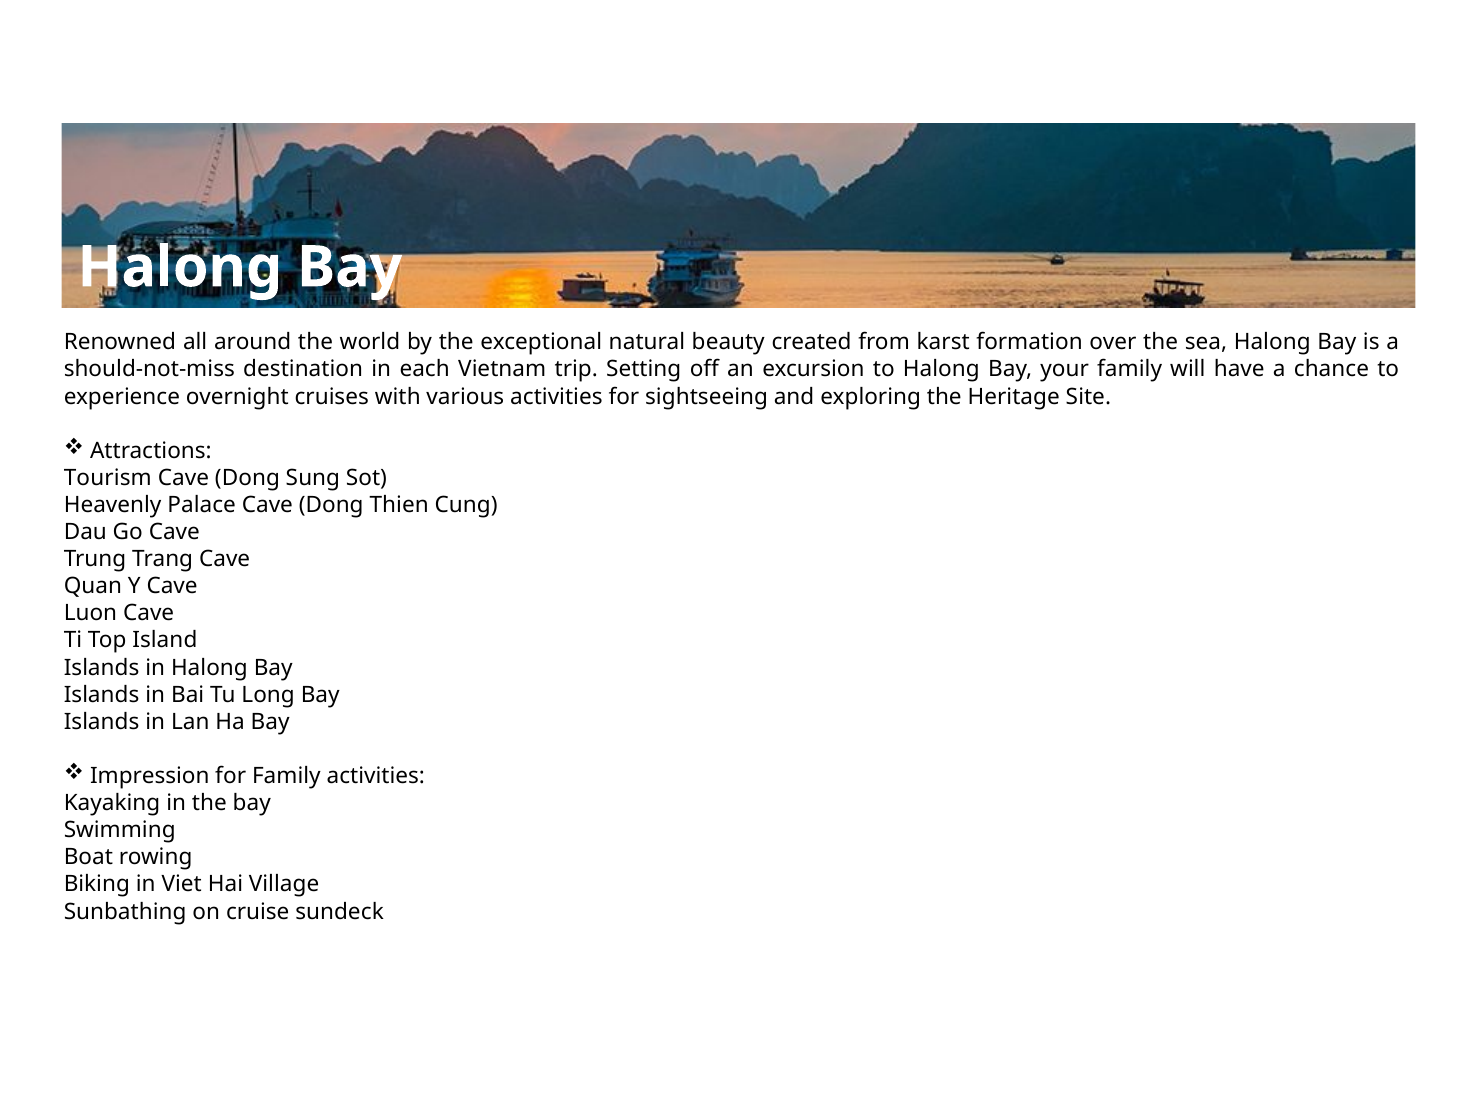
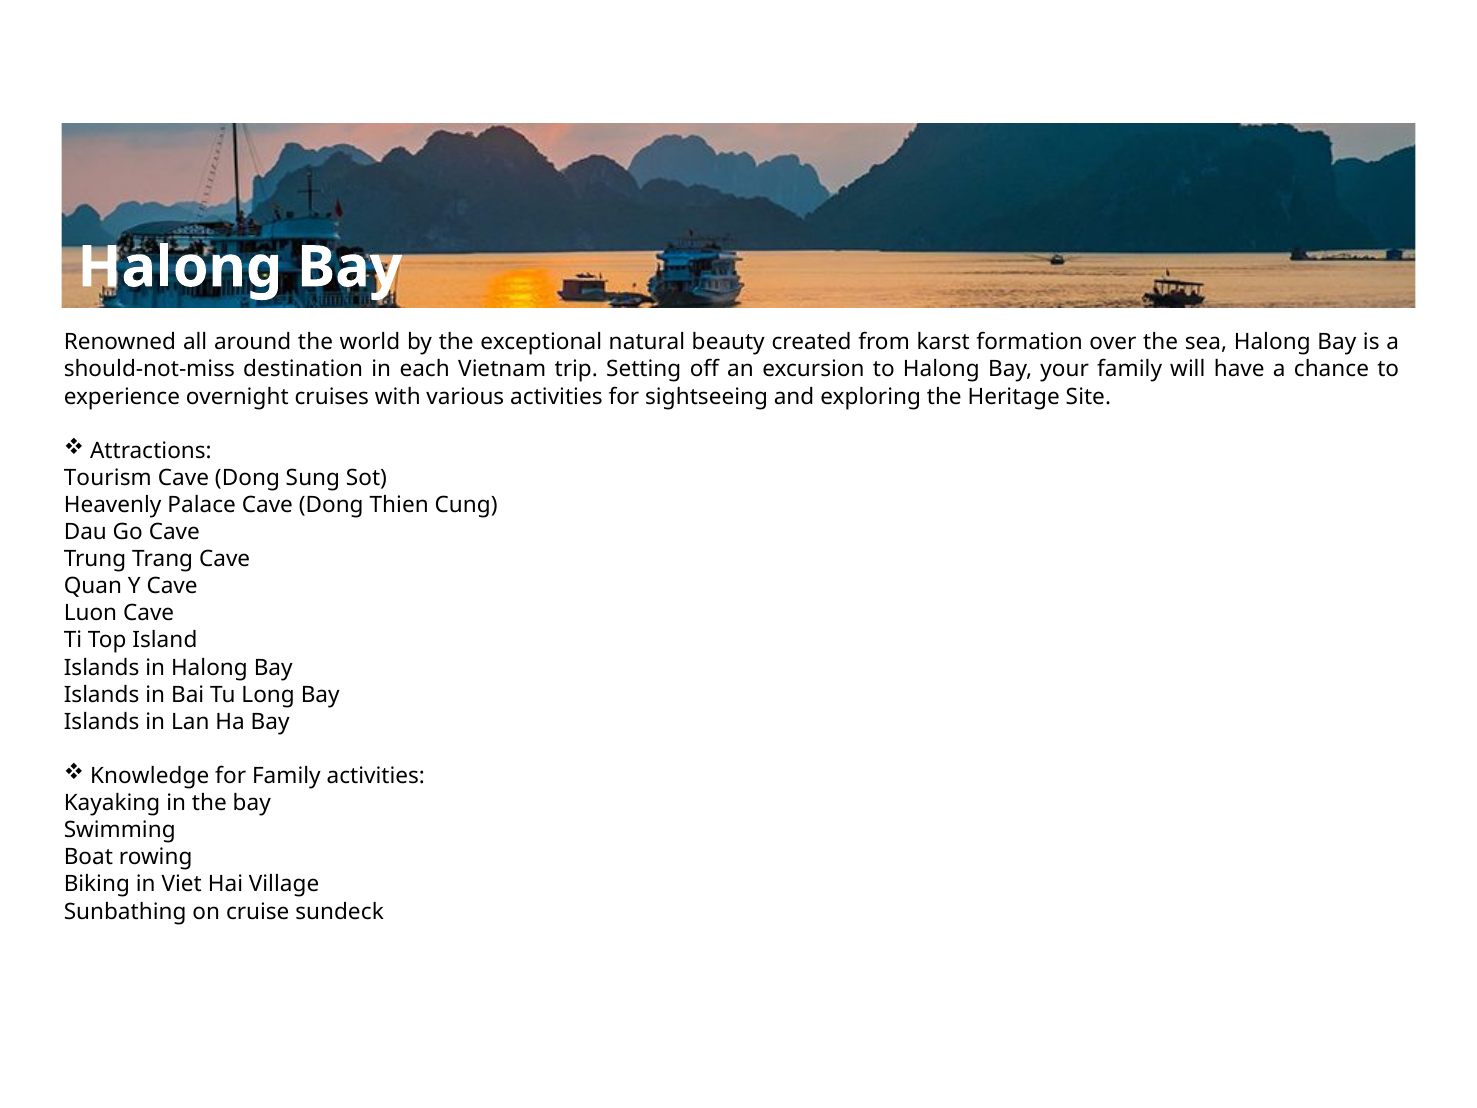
Impression: Impression -> Knowledge
